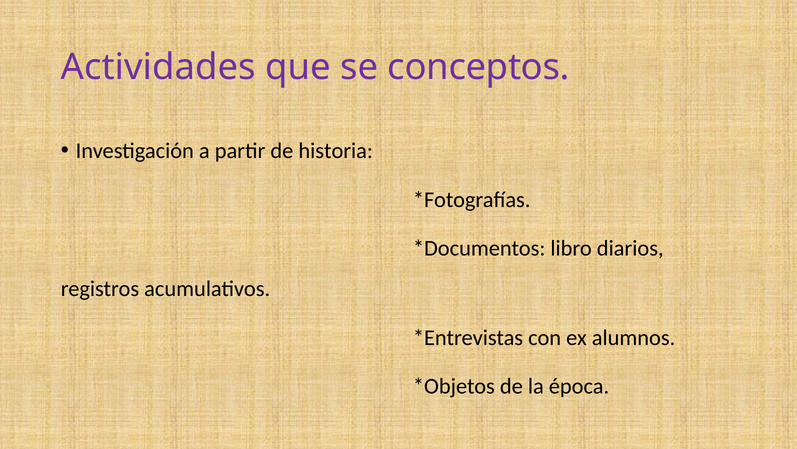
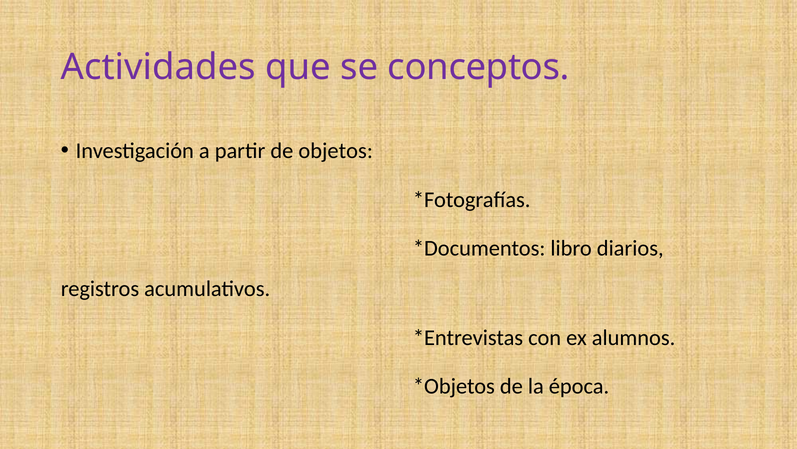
historia: historia -> objetos
